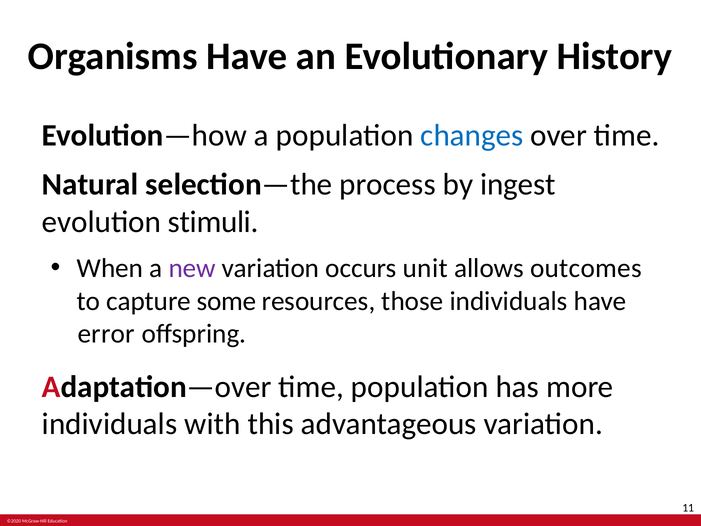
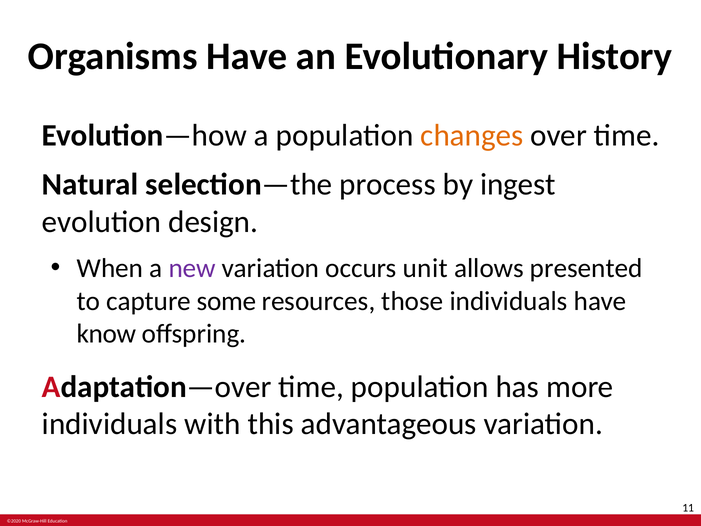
changes colour: blue -> orange
stimuli: stimuli -> design
outcomes: outcomes -> presented
error: error -> know
